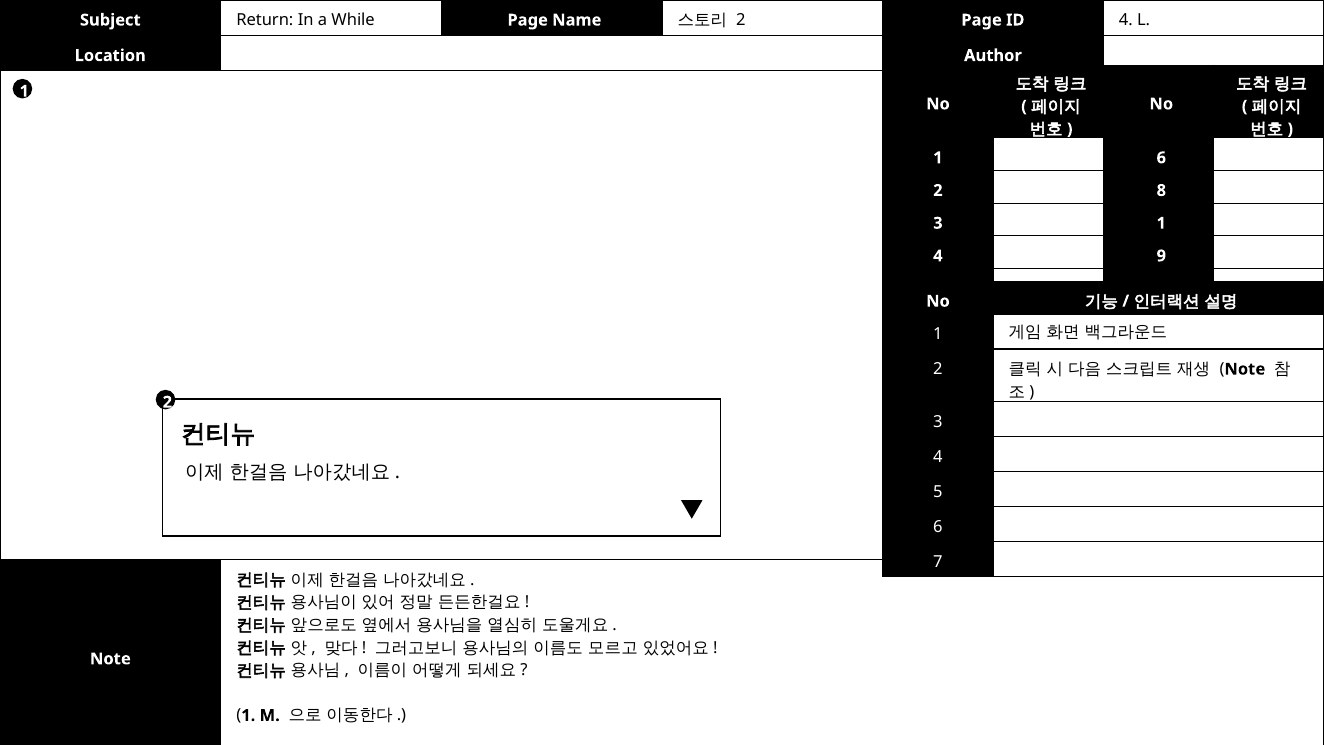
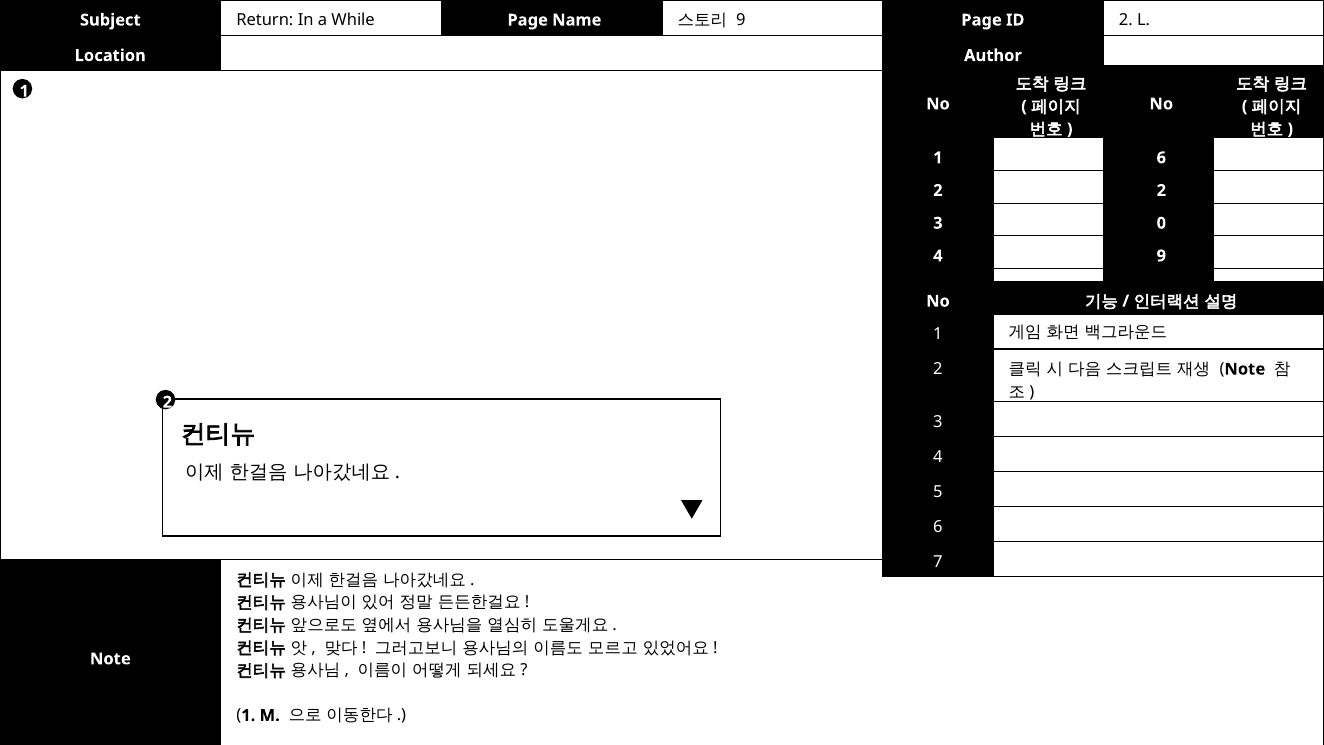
2 at (741, 20): 2 -> 9
ID 4: 4 -> 2
2 8: 8 -> 2
3 1: 1 -> 0
